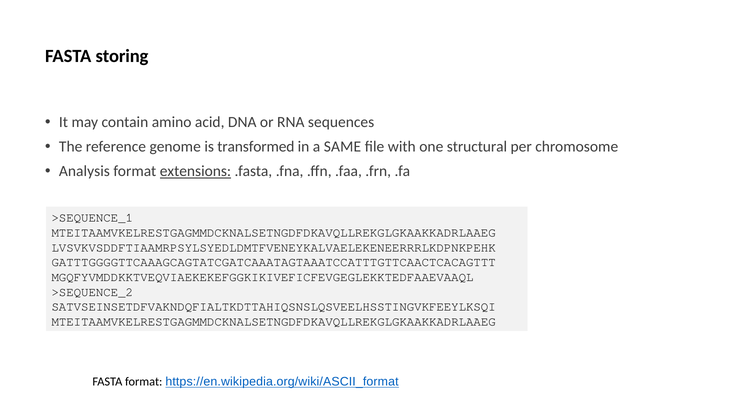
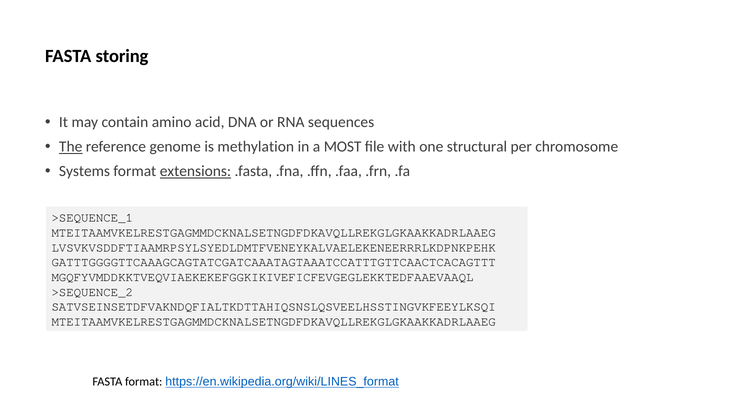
The underline: none -> present
transformed: transformed -> methylation
SAME: SAME -> MOST
Analysis: Analysis -> Systems
https://en.wikipedia.org/wiki/ASCII_format: https://en.wikipedia.org/wiki/ASCII_format -> https://en.wikipedia.org/wiki/LINES_format
